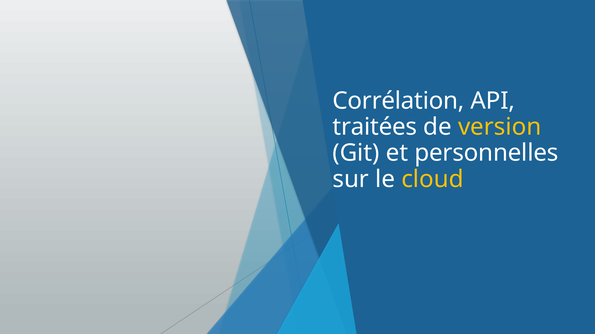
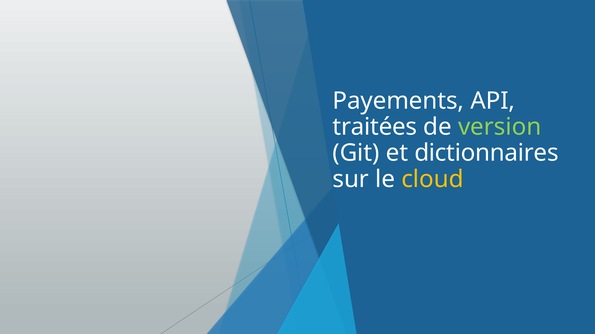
Corrélation: Corrélation -> Payements
version colour: yellow -> light green
personnelles: personnelles -> dictionnaires
